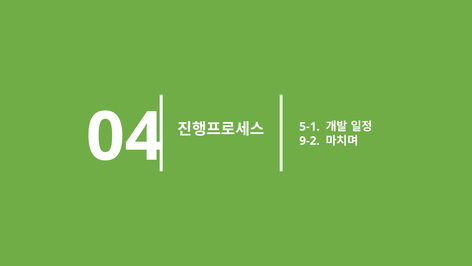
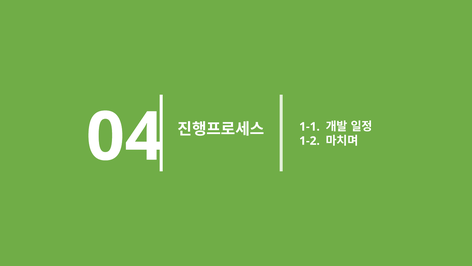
5-1: 5-1 -> 1-1
9-2: 9-2 -> 1-2
